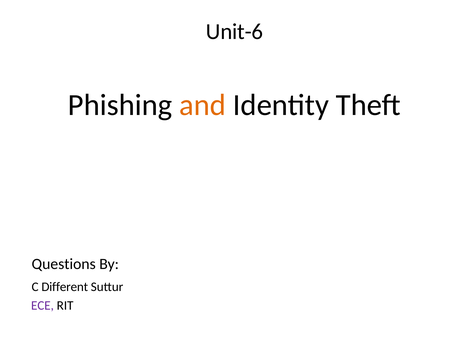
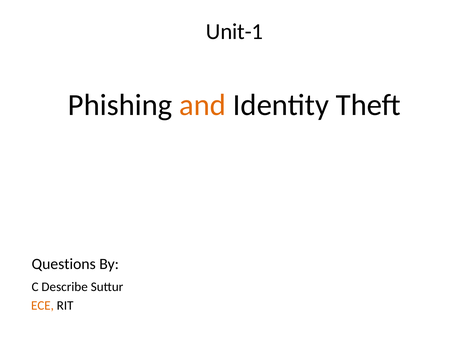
Unit-6: Unit-6 -> Unit-1
Different: Different -> Describe
ECE colour: purple -> orange
